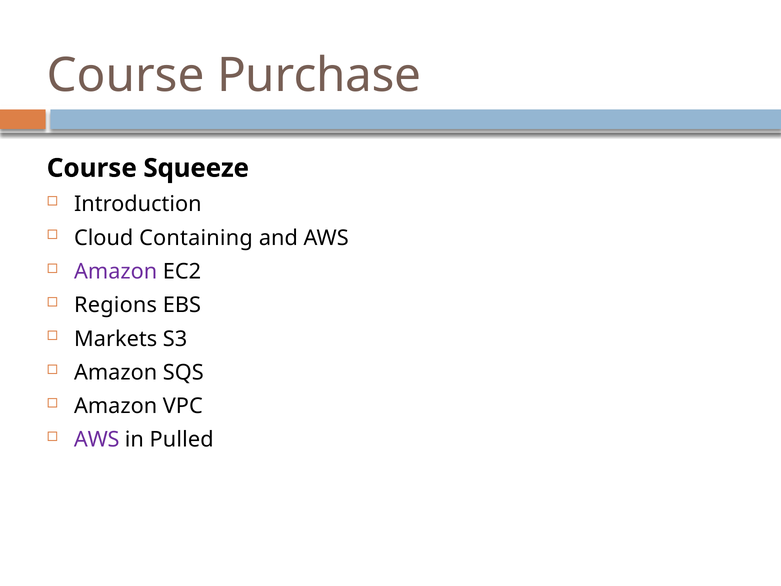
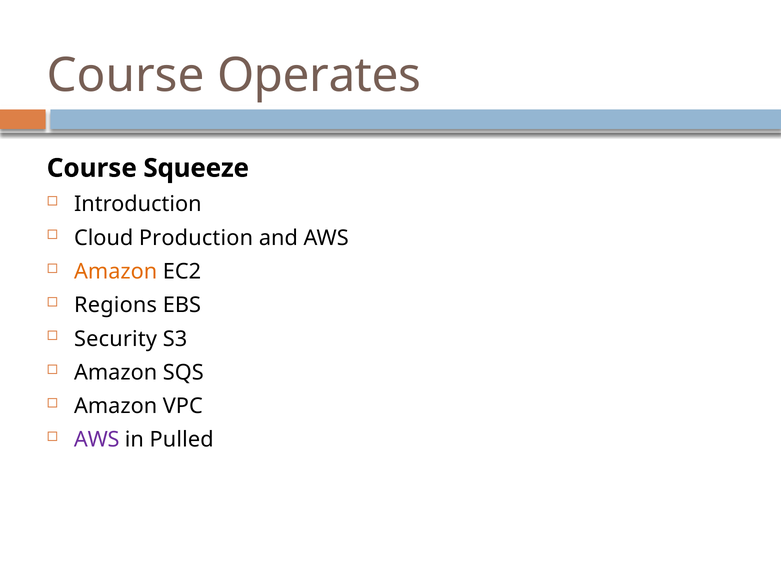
Purchase: Purchase -> Operates
Containing: Containing -> Production
Amazon at (116, 271) colour: purple -> orange
Markets: Markets -> Security
